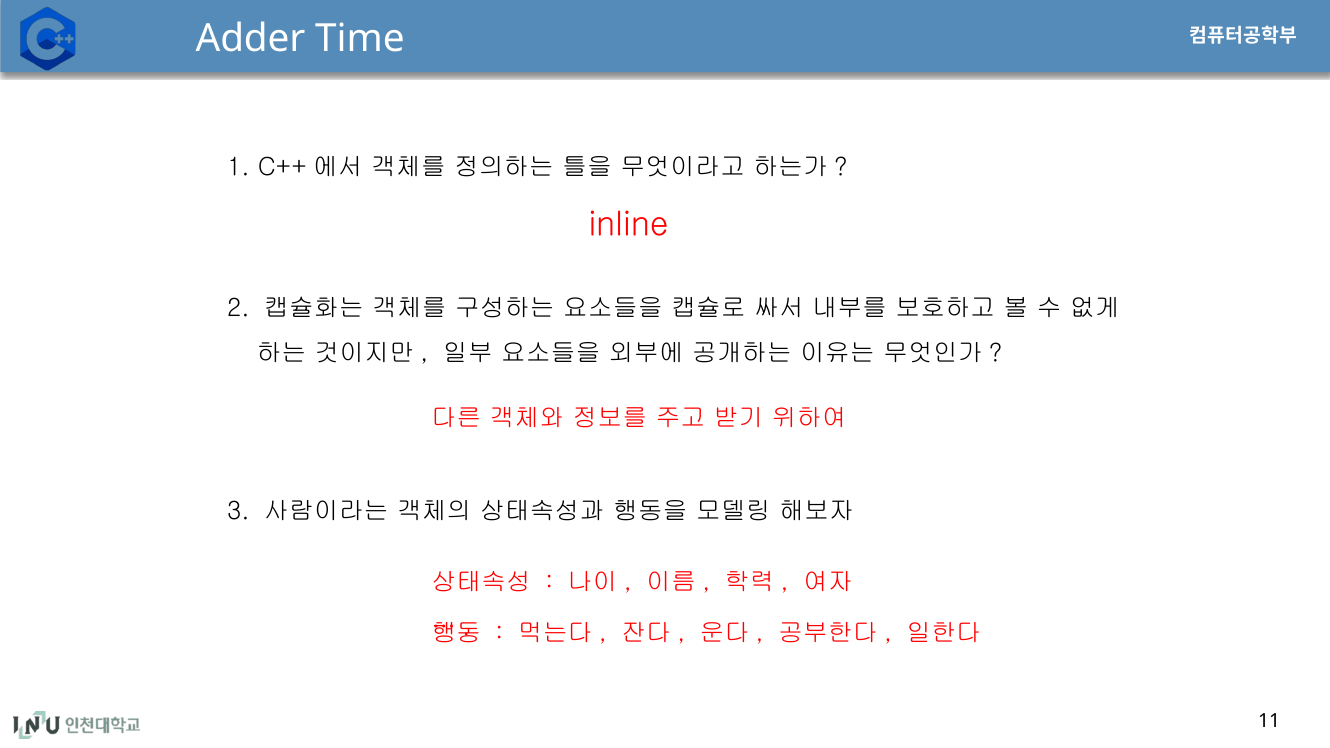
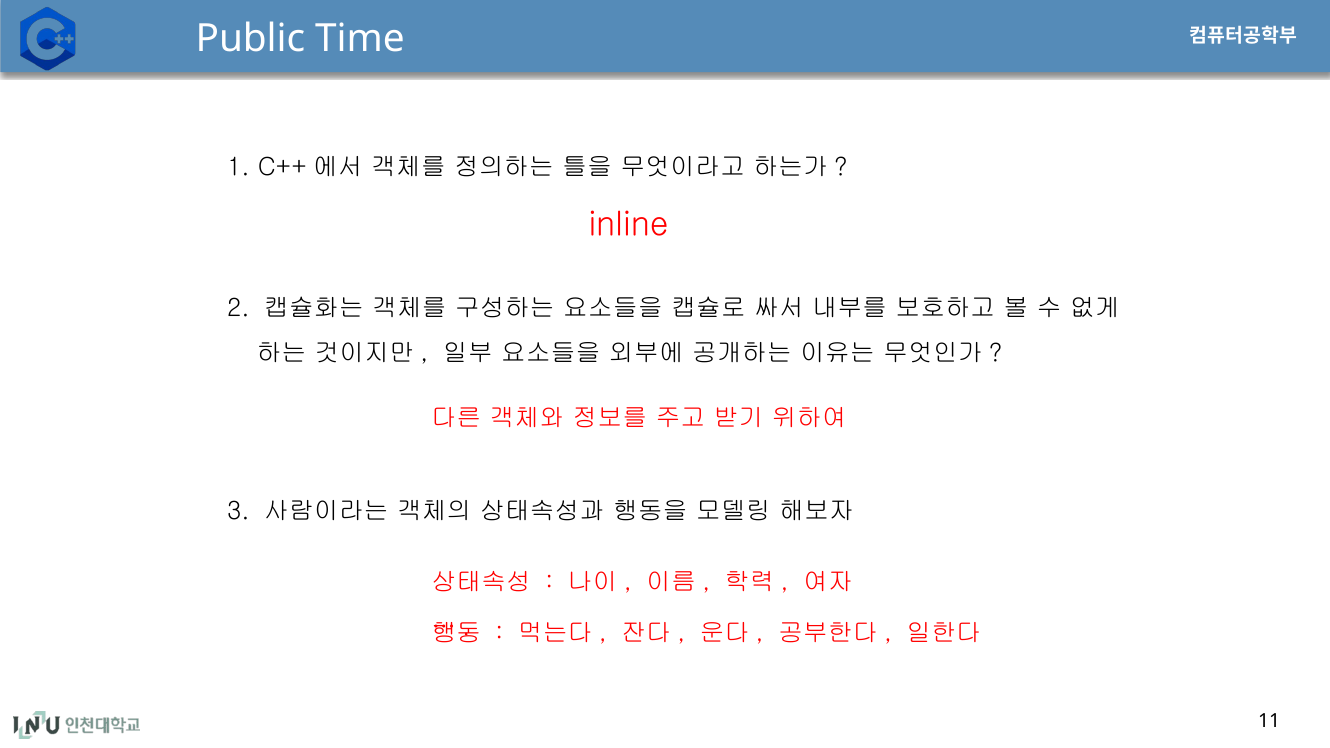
Adder: Adder -> Public
